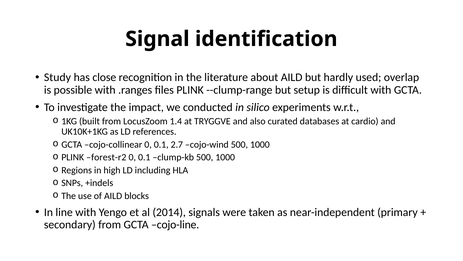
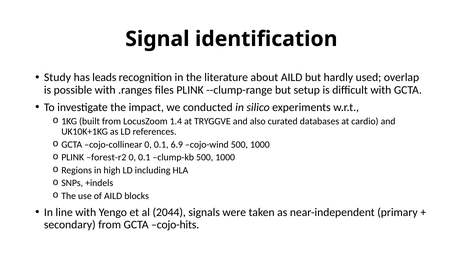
close: close -> leads
2.7: 2.7 -> 6.9
2014: 2014 -> 2044
cojo-line: cojo-line -> cojo-hits
